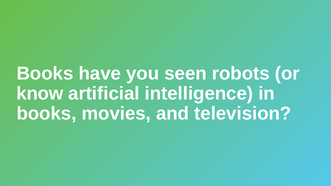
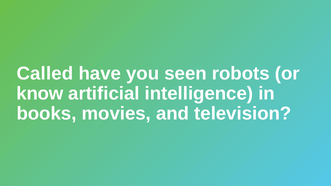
Books at (45, 74): Books -> Called
